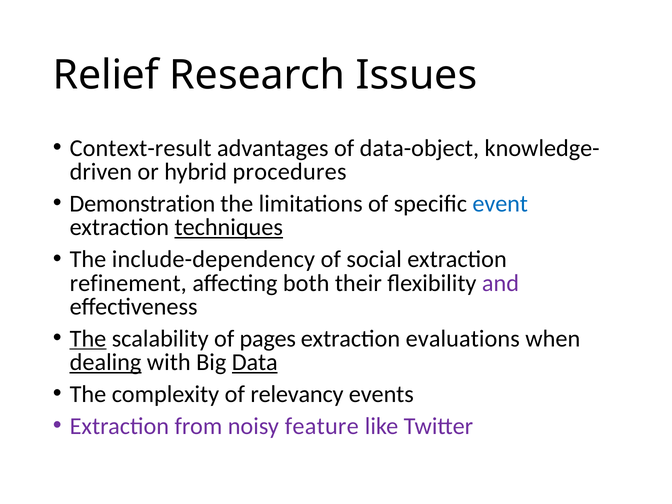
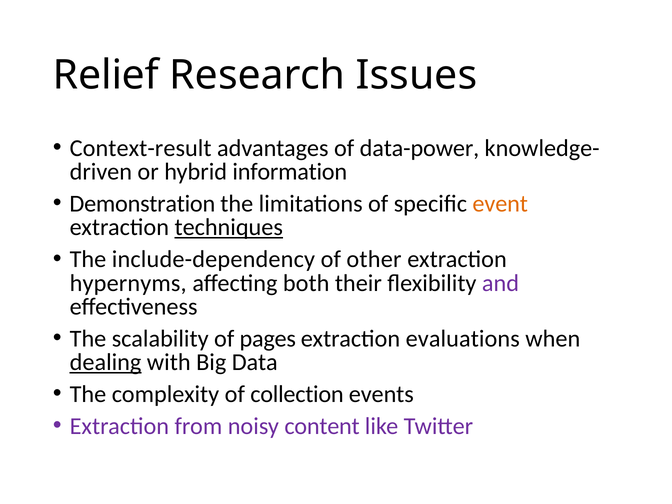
data-object: data-object -> data-power
procedures: procedures -> information
event colour: blue -> orange
social: social -> other
refinement: refinement -> hypernyms
The at (88, 339) underline: present -> none
Data underline: present -> none
relevancy: relevancy -> collection
feature: feature -> content
